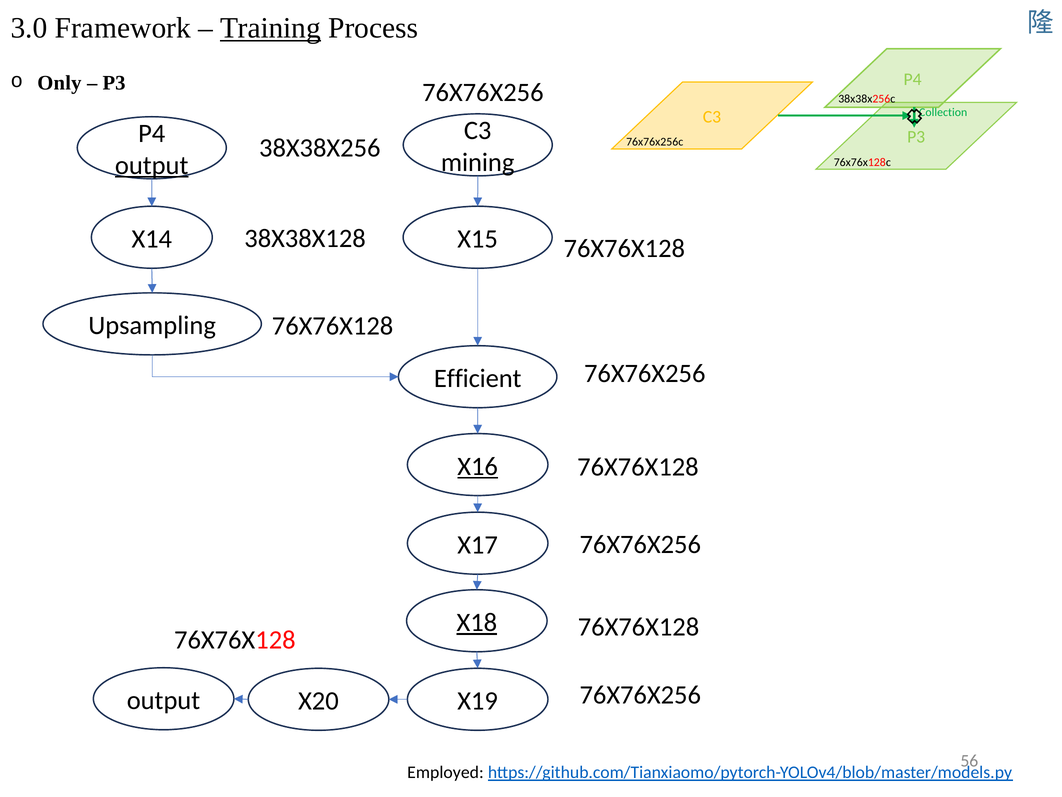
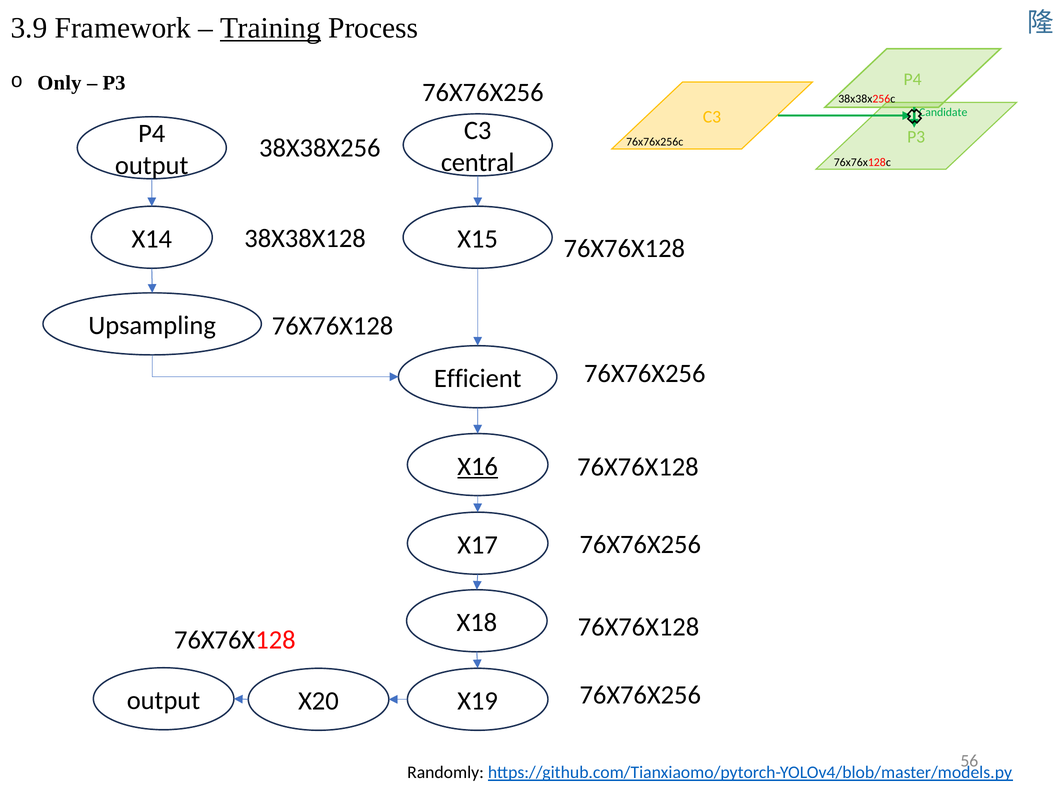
3.0: 3.0 -> 3.9
Collection: Collection -> Candidate
mining: mining -> central
output at (152, 165) underline: present -> none
X18 underline: present -> none
Employed: Employed -> Randomly
